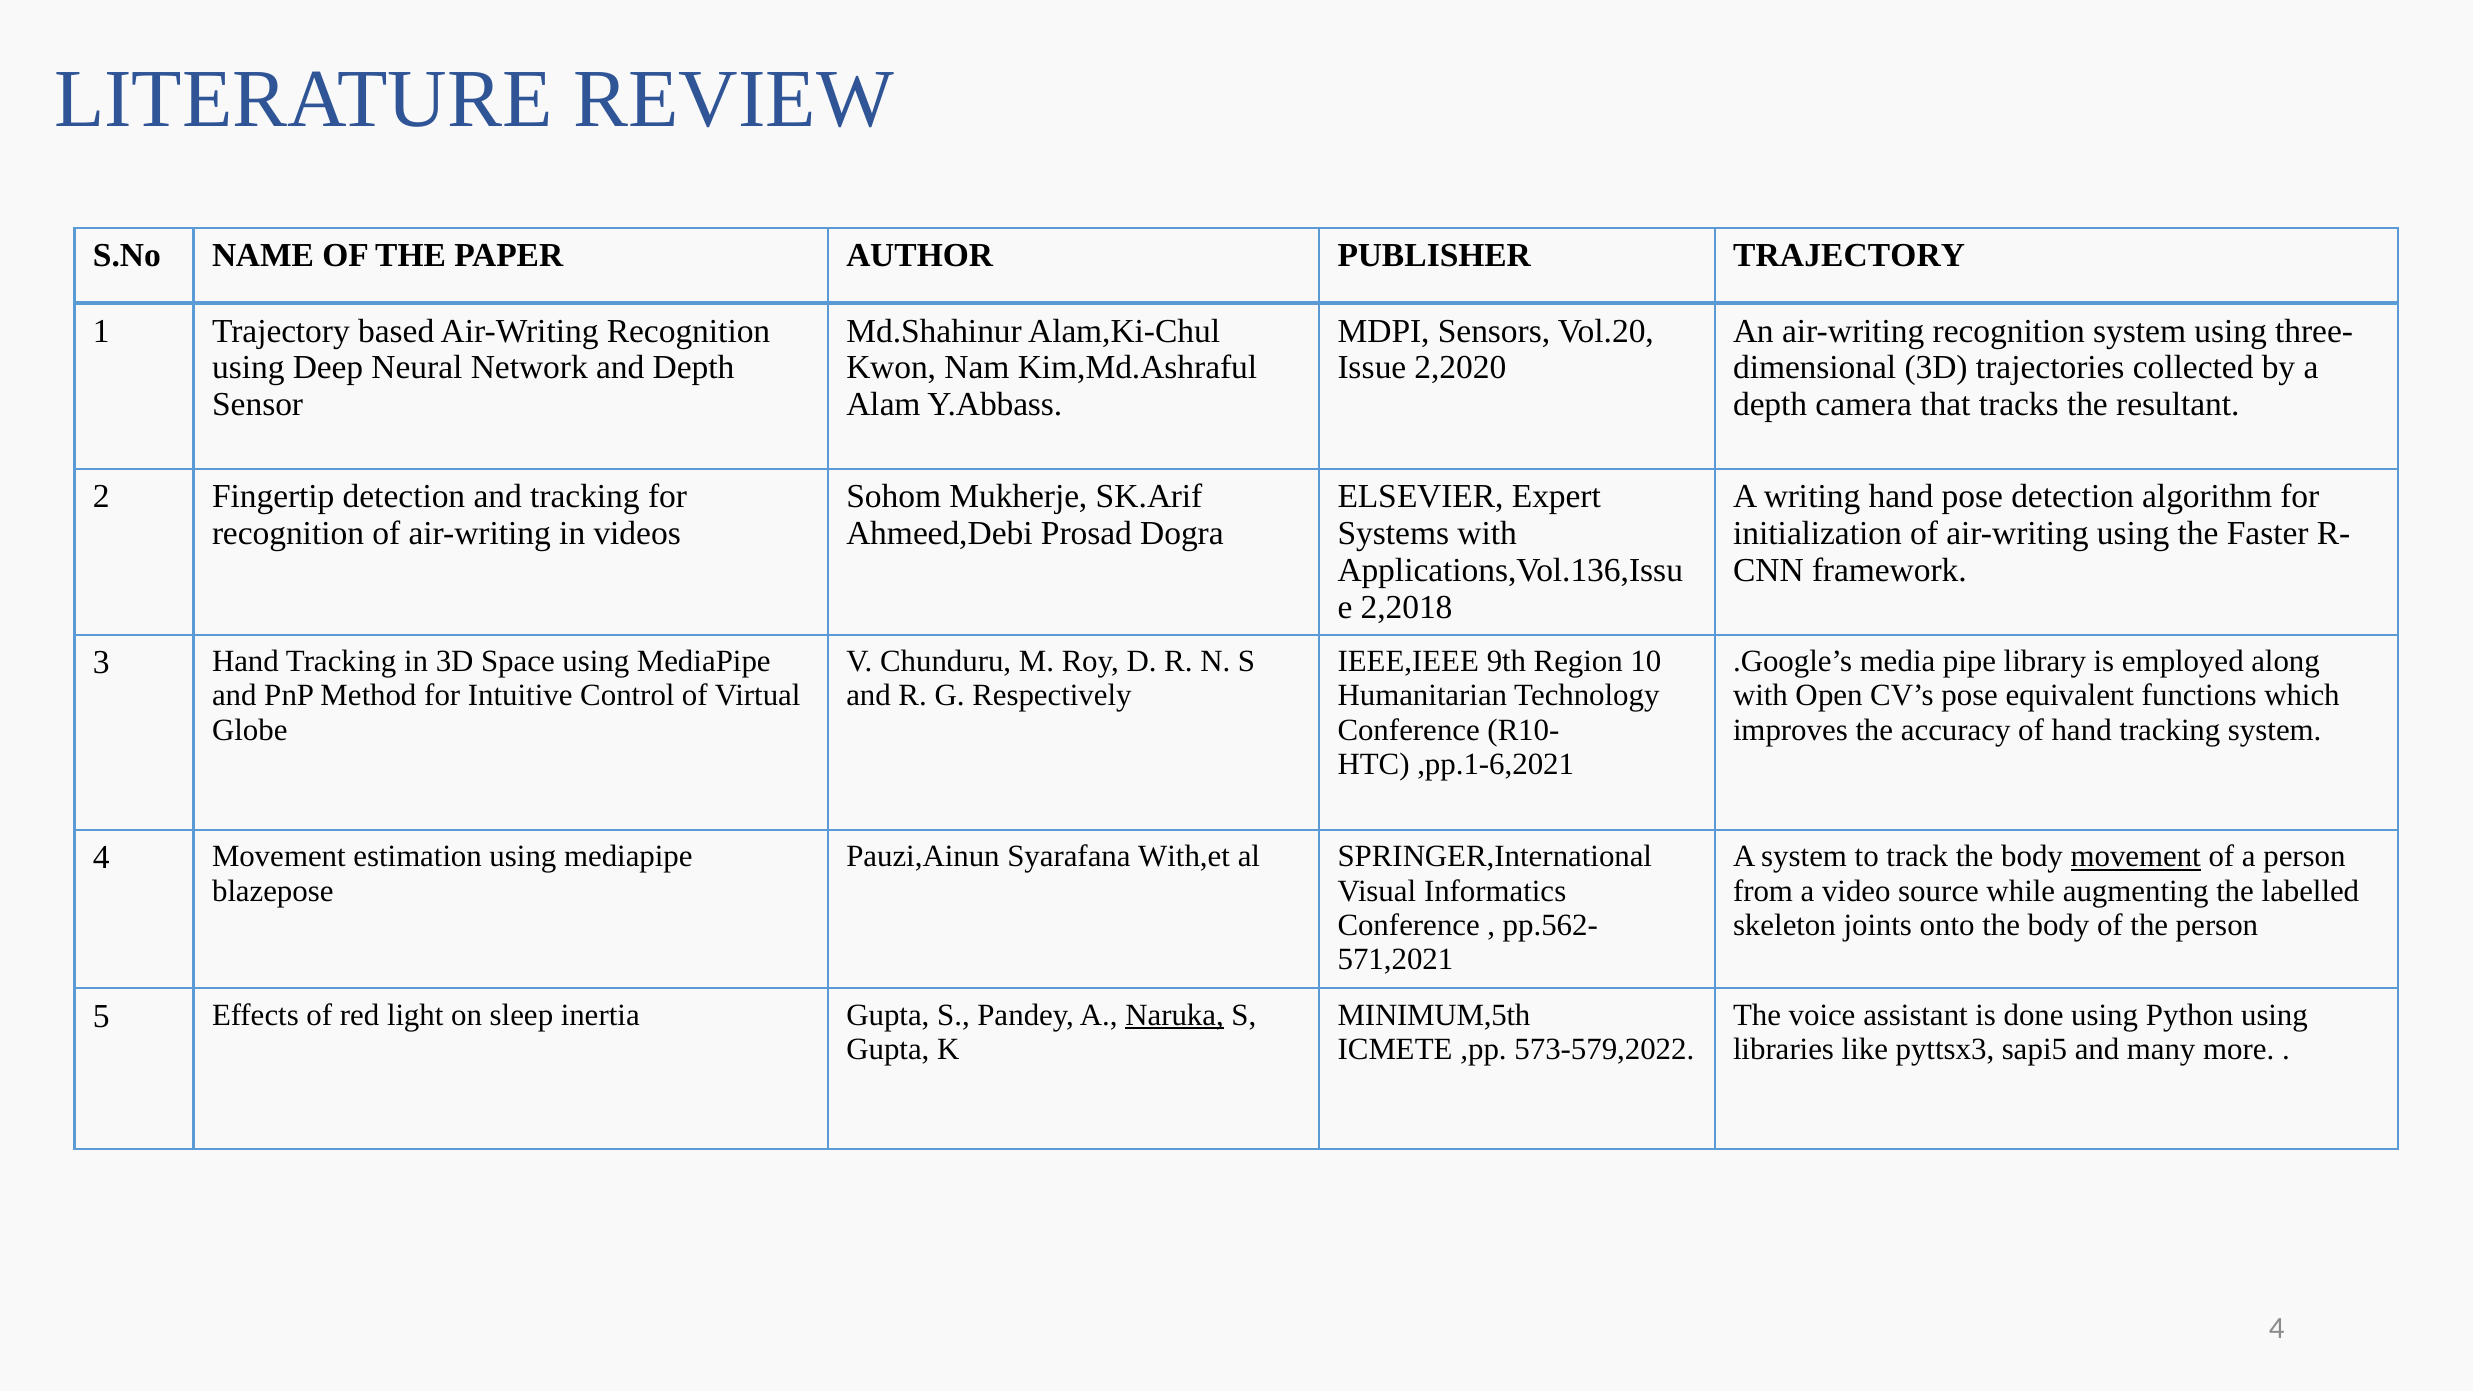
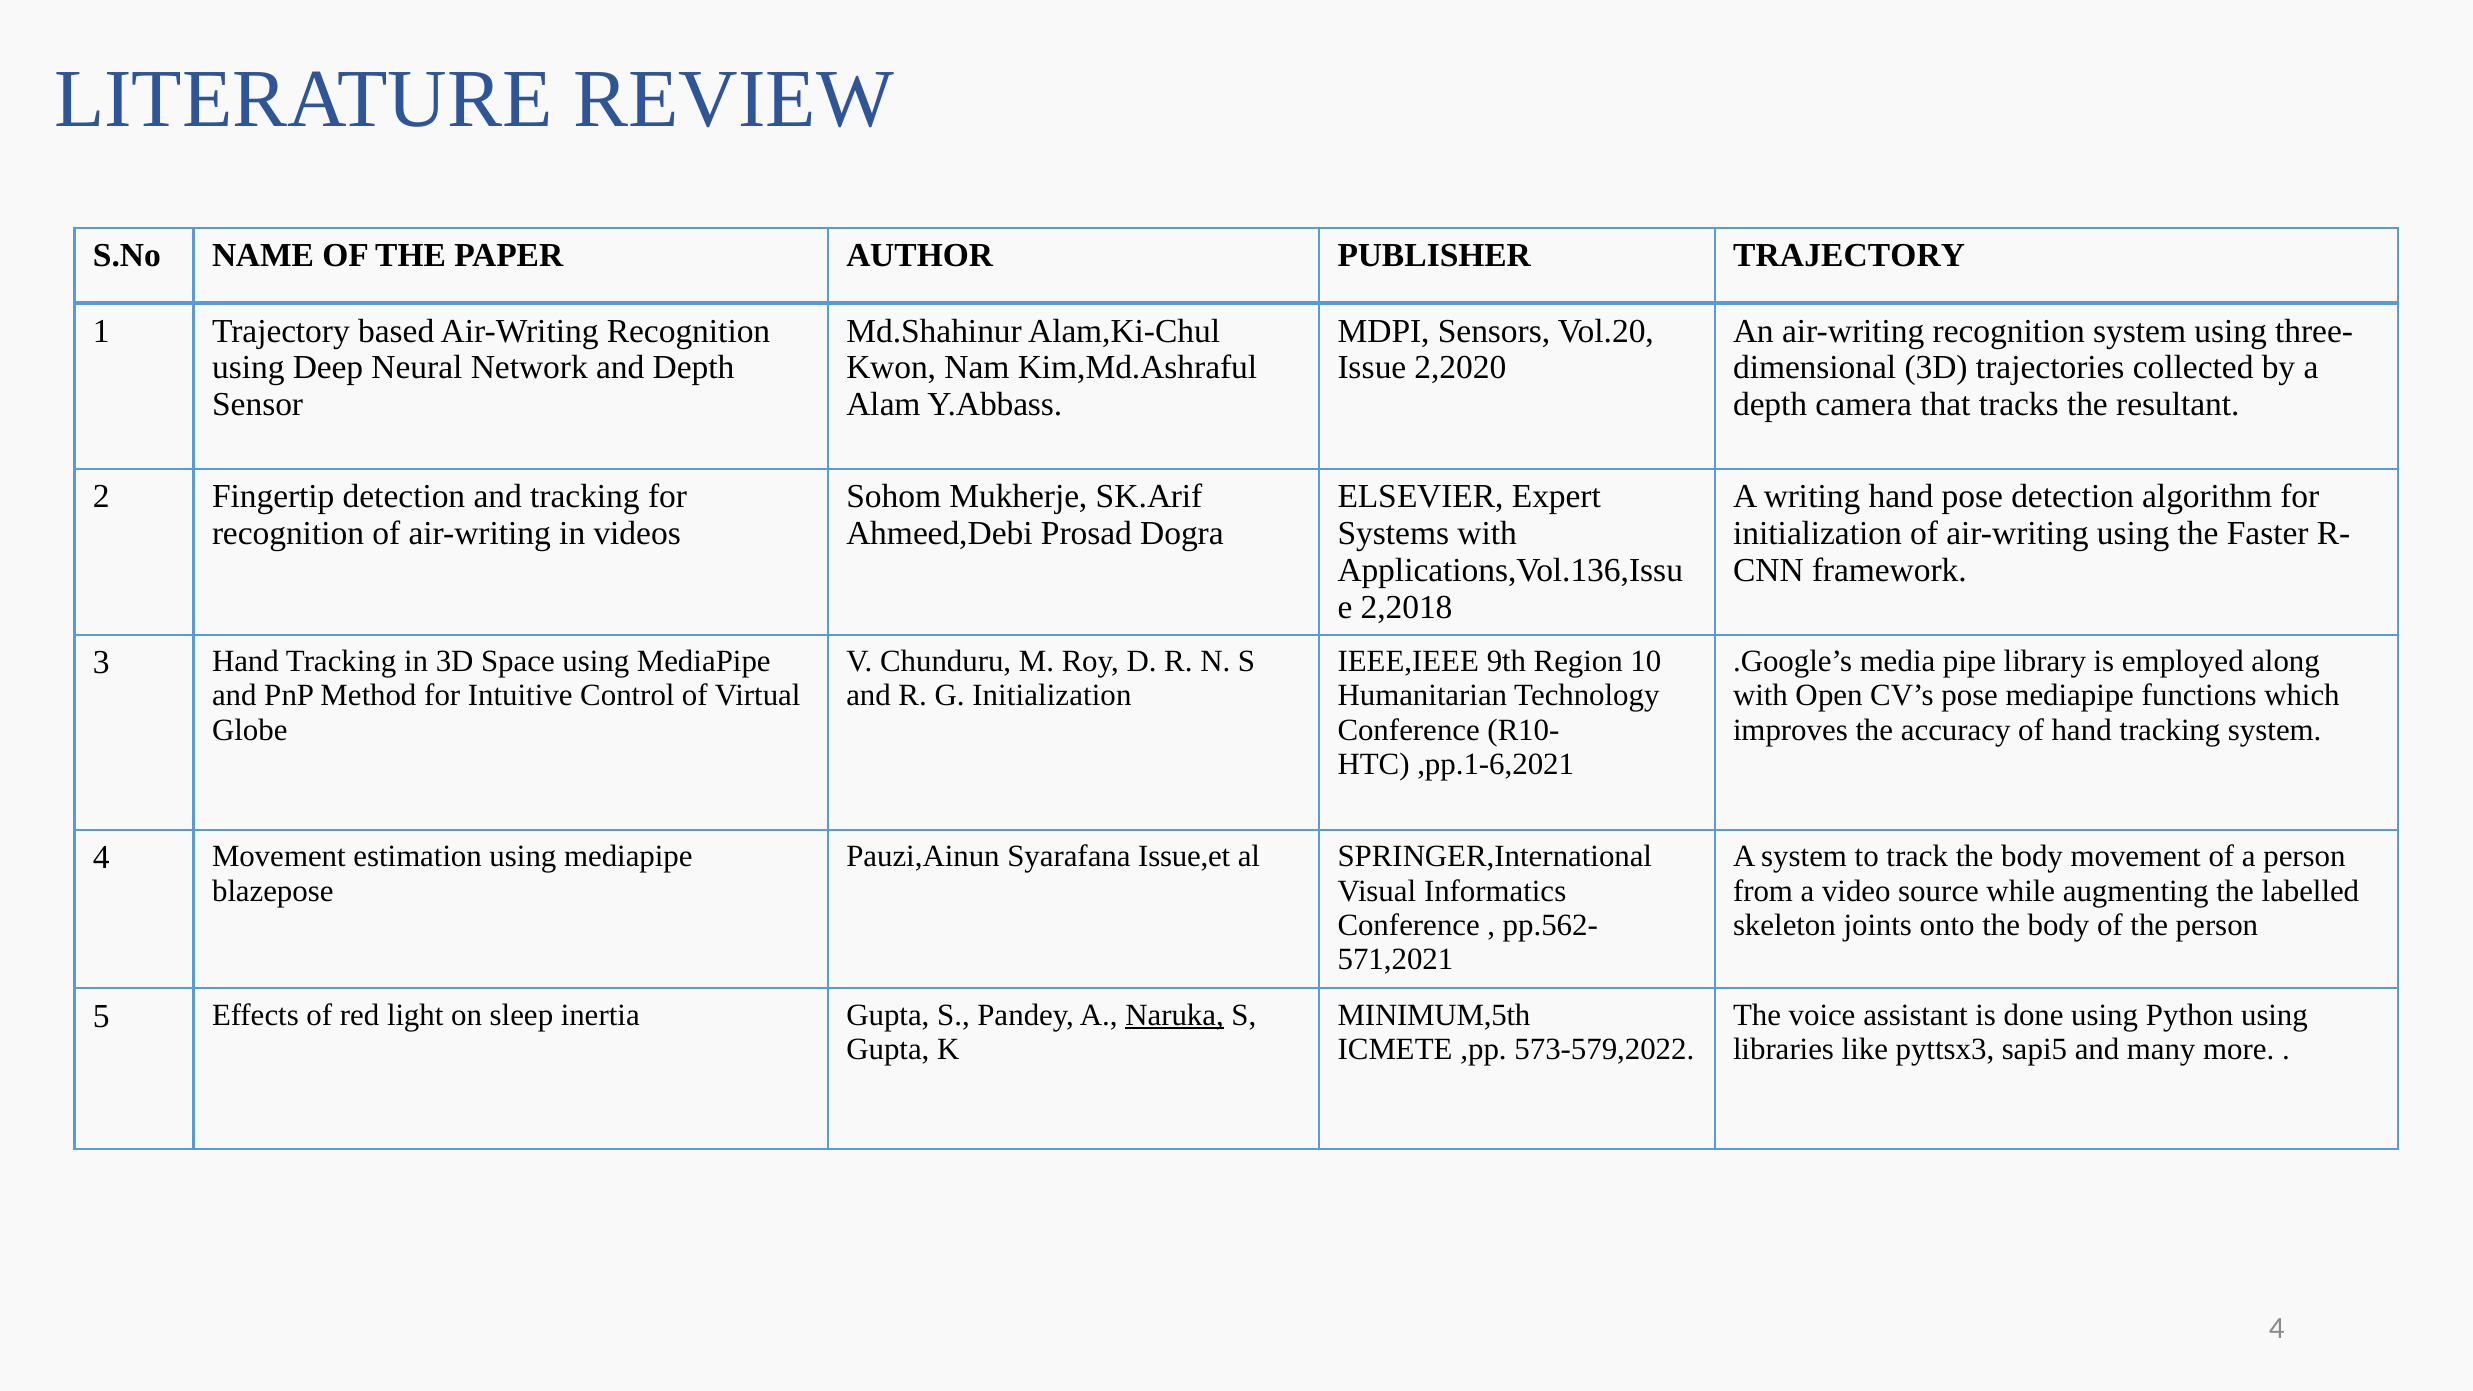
G Respectively: Respectively -> Initialization
pose equivalent: equivalent -> mediapipe
With,et: With,et -> Issue,et
movement at (2136, 857) underline: present -> none
